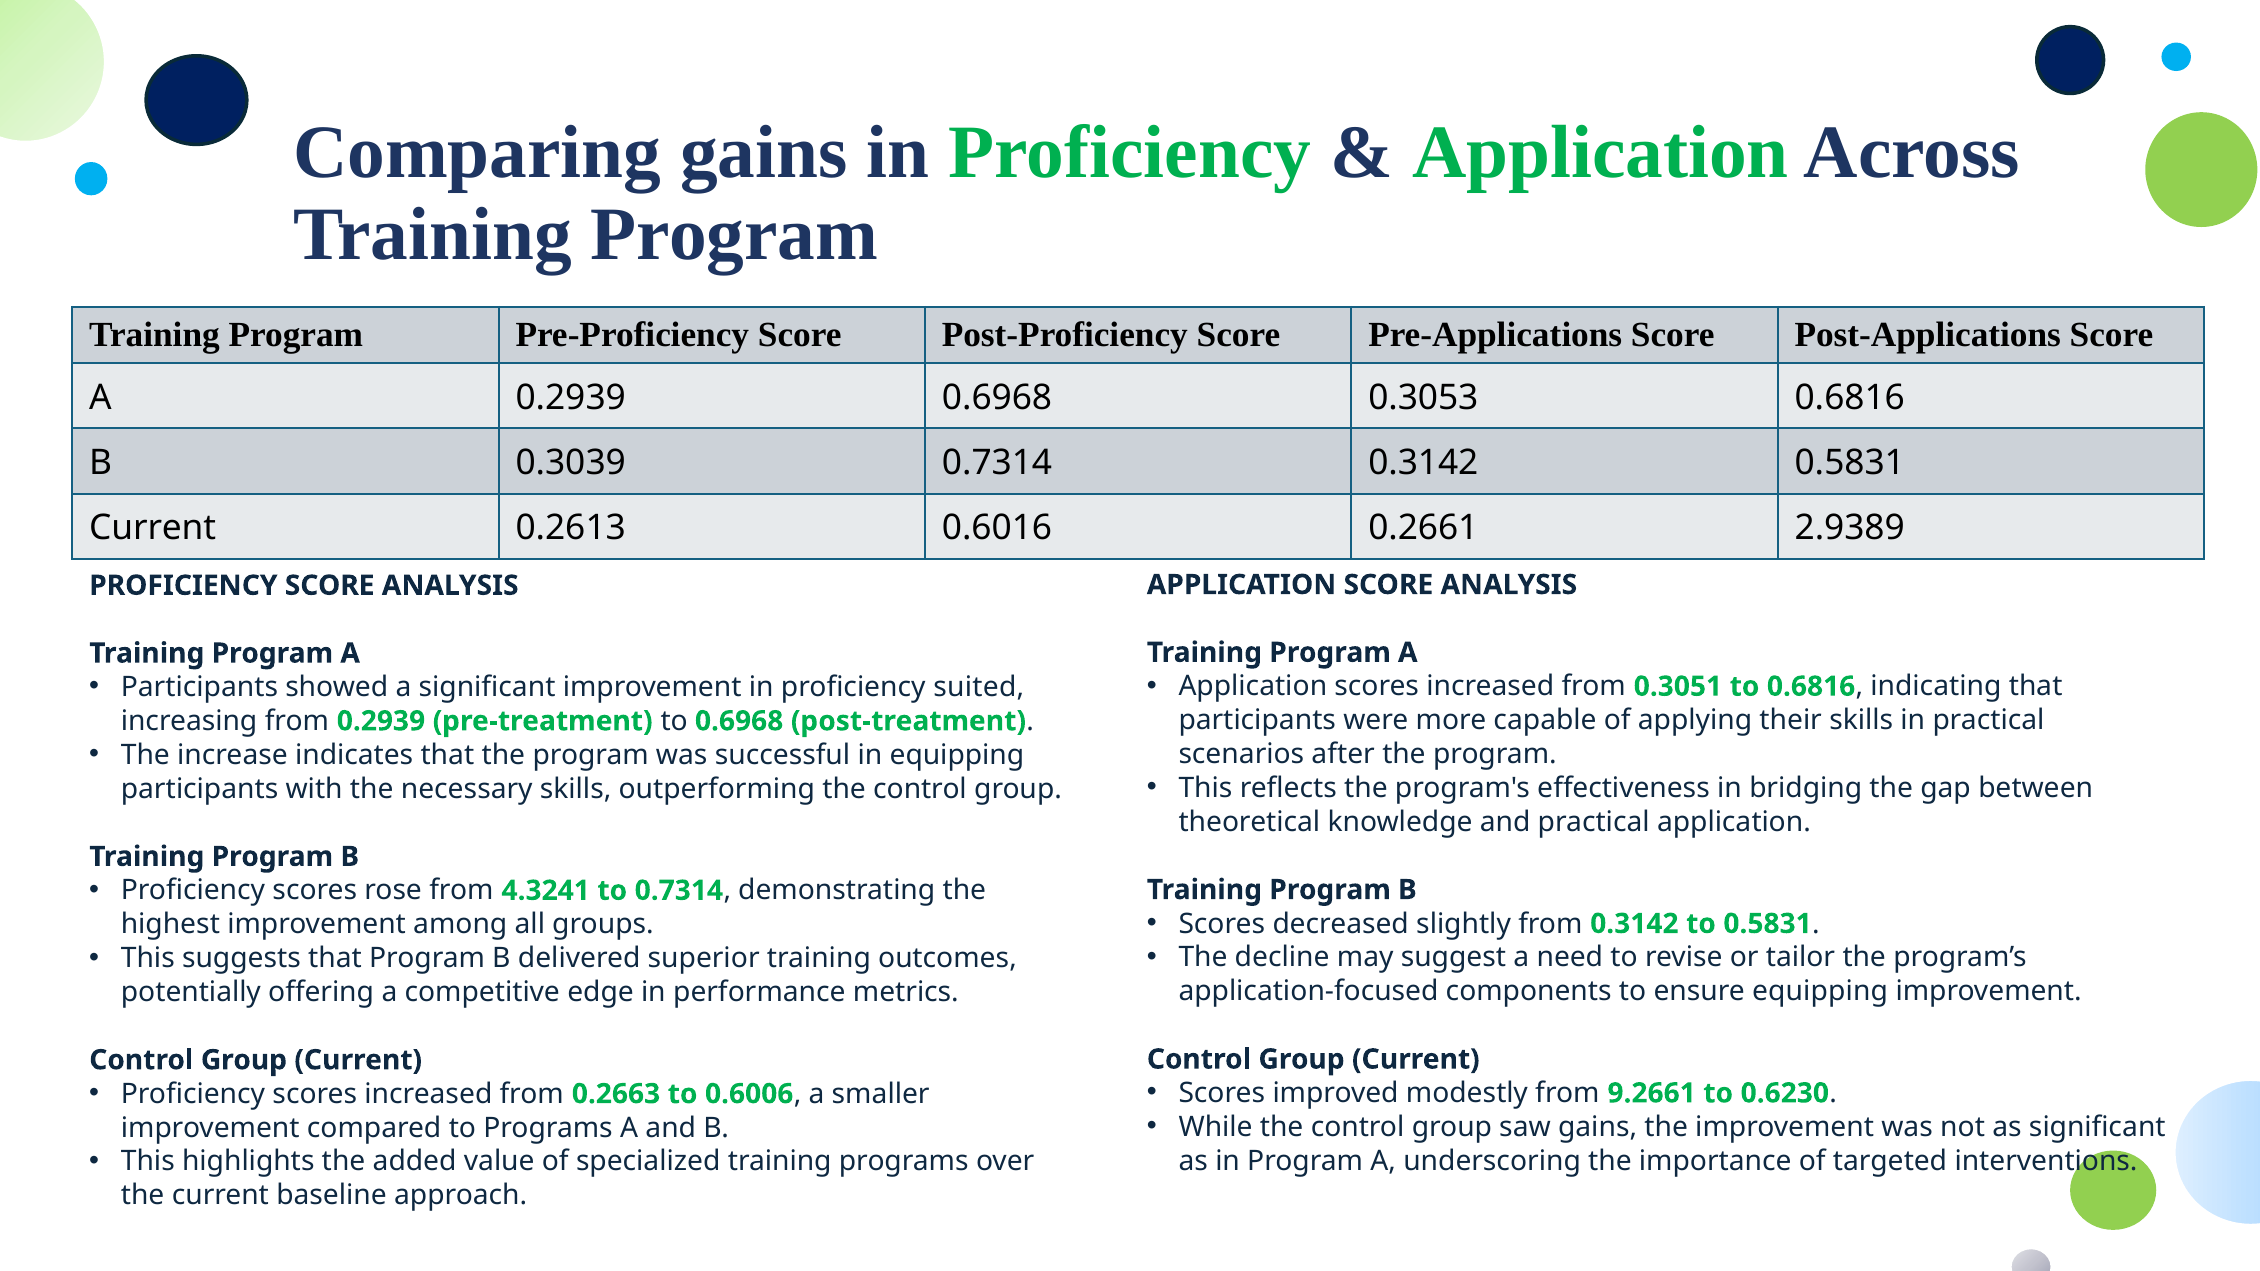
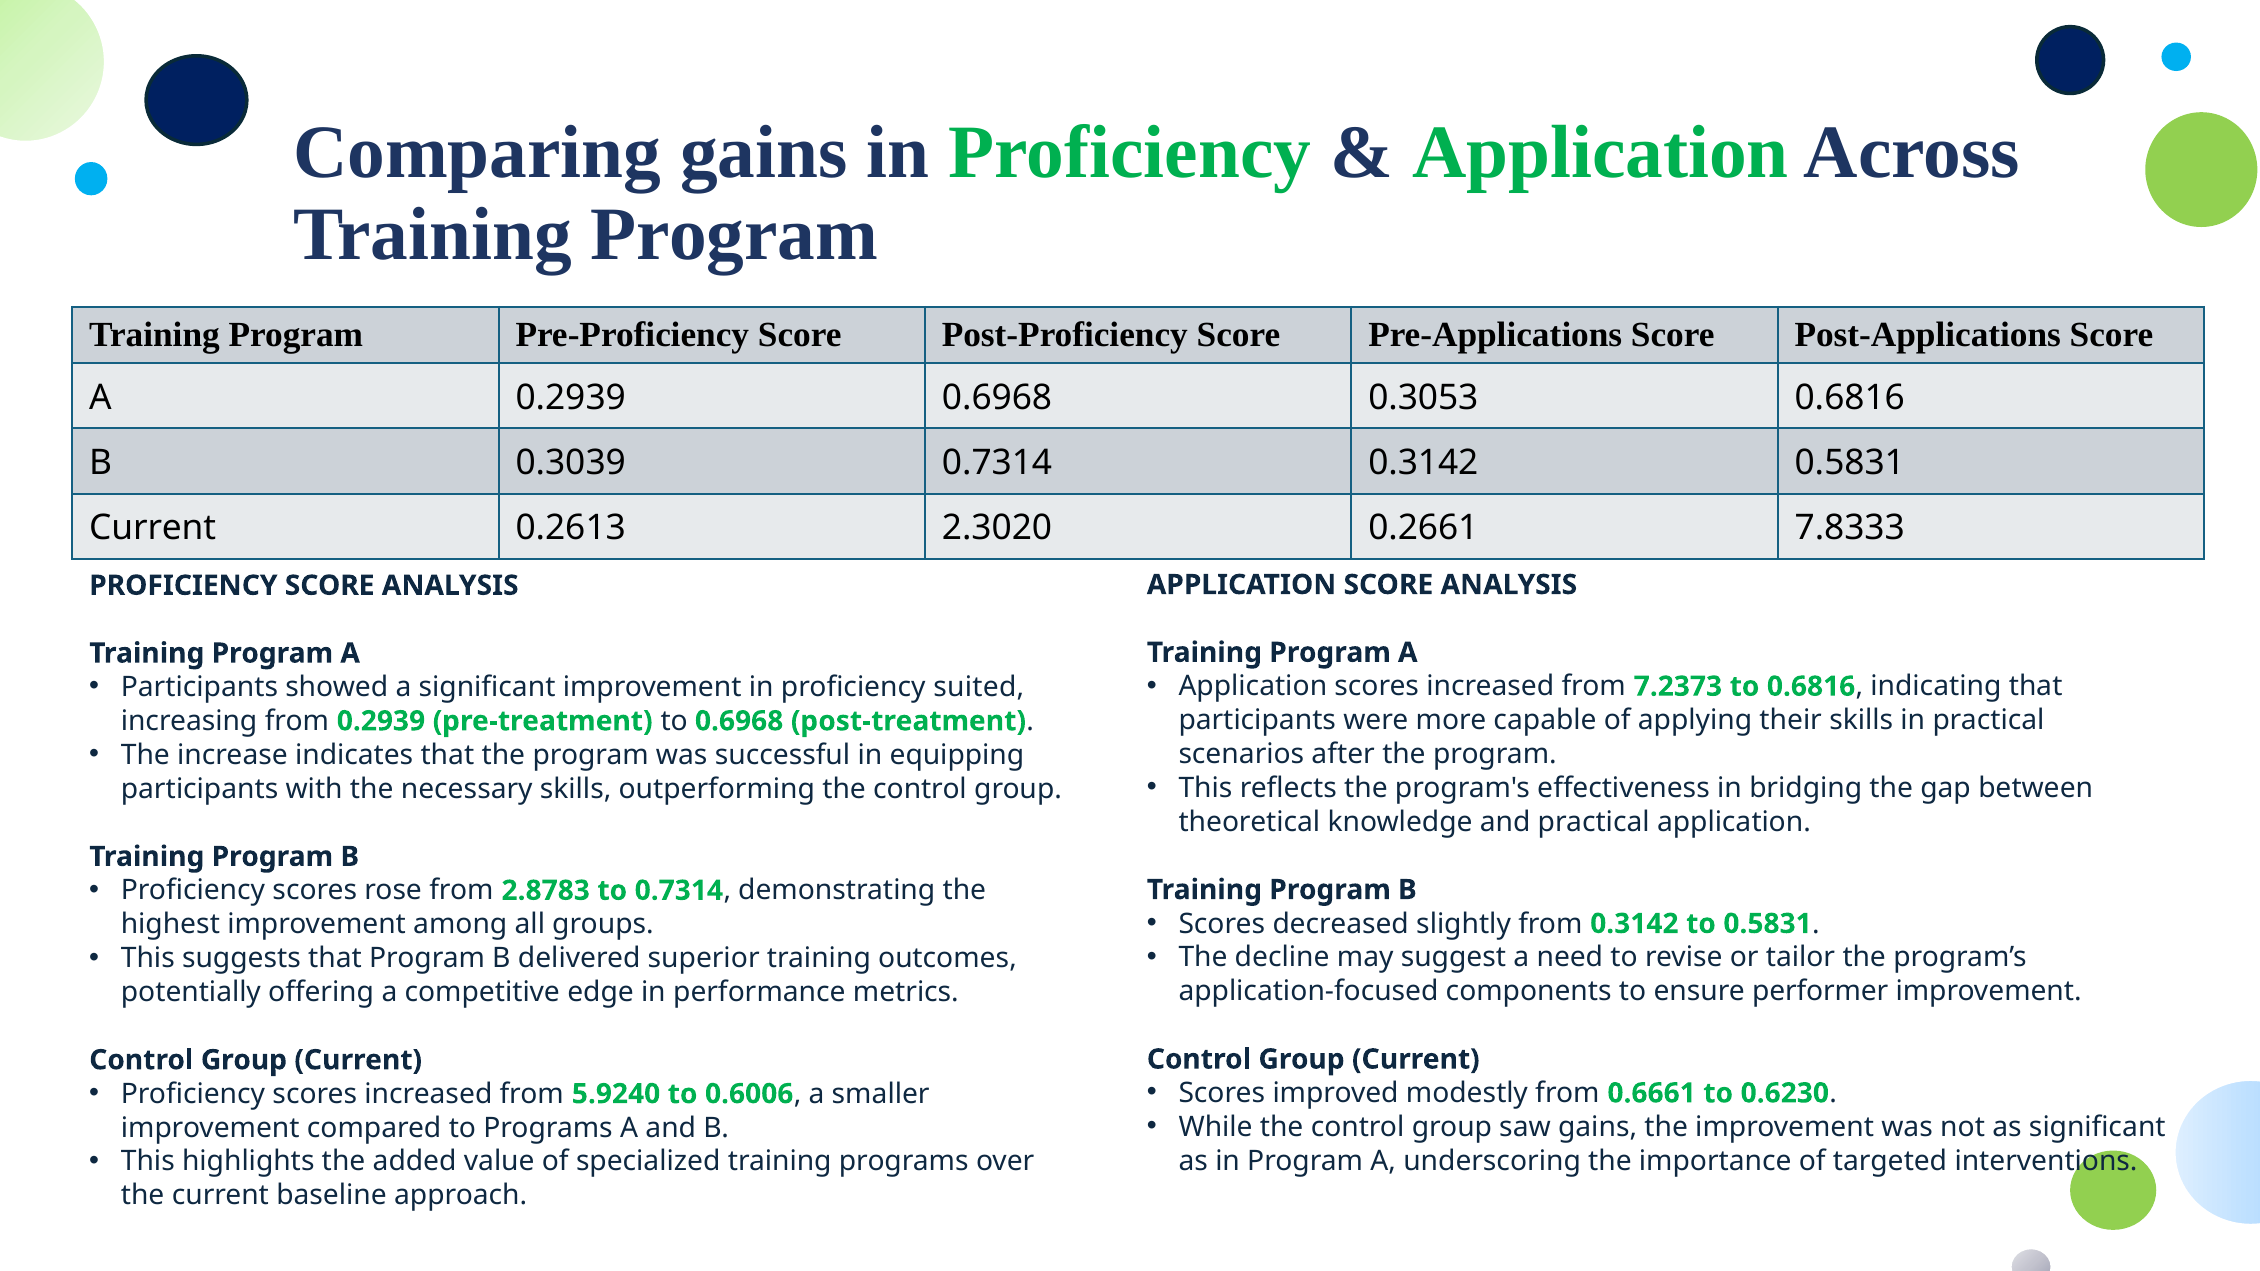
0.6016: 0.6016 -> 2.3020
2.9389: 2.9389 -> 7.8333
0.3051: 0.3051 -> 7.2373
4.3241: 4.3241 -> 2.8783
ensure equipping: equipping -> performer
9.2661: 9.2661 -> 0.6661
0.2663: 0.2663 -> 5.9240
